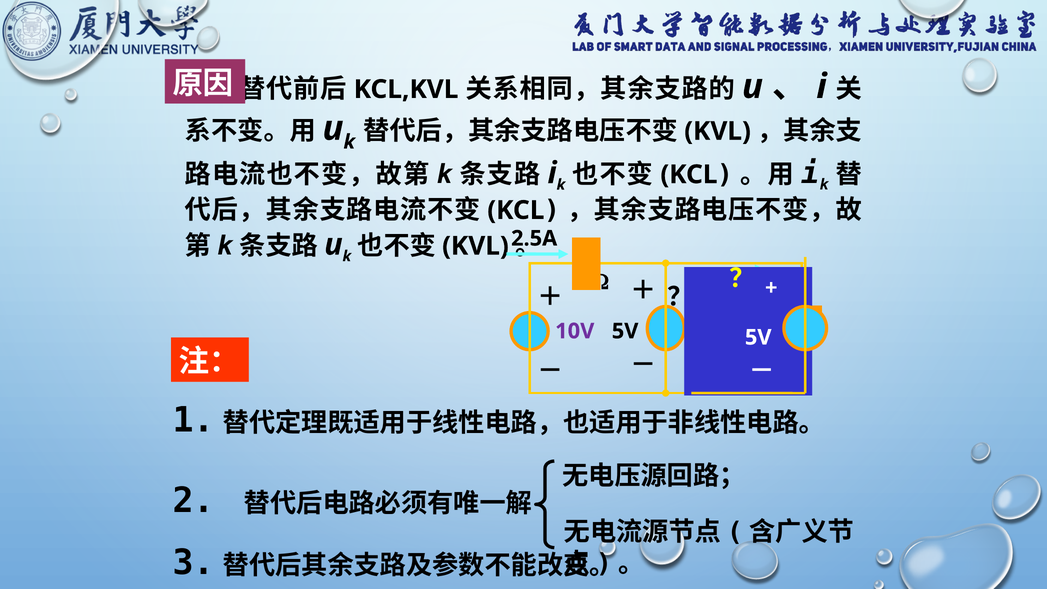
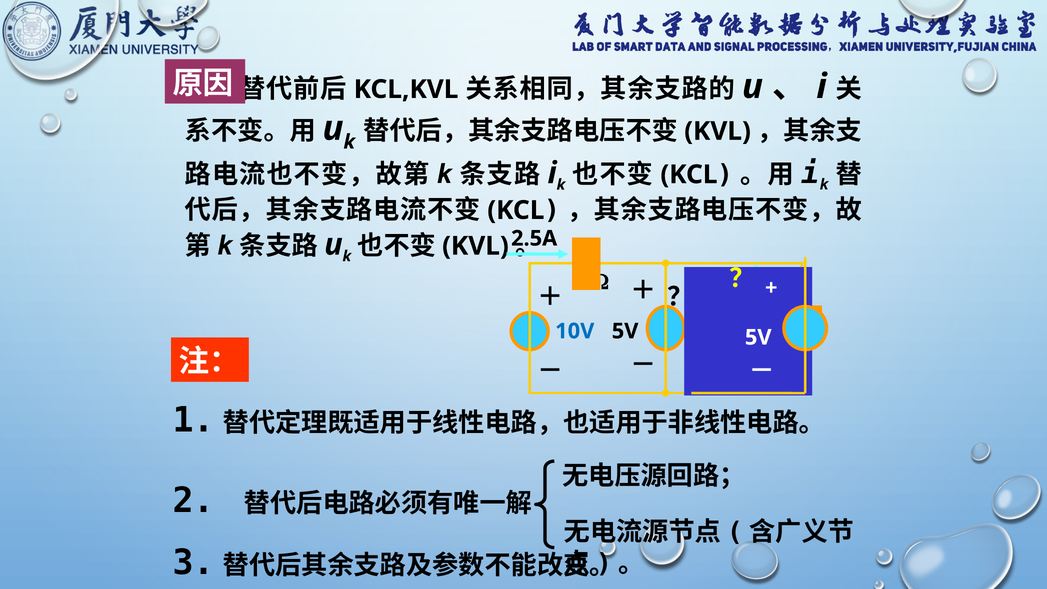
10V colour: purple -> blue
